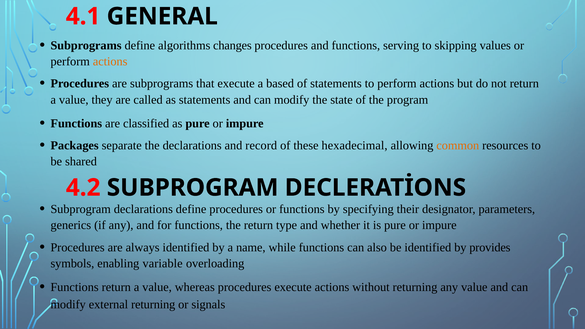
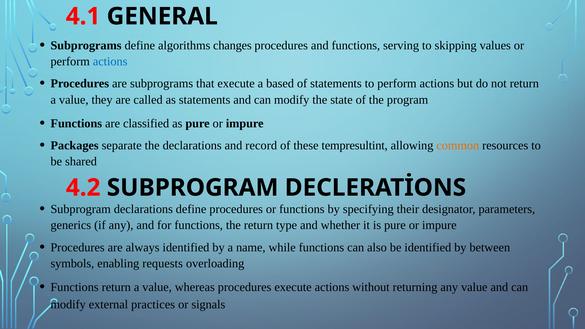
actions at (110, 61) colour: orange -> blue
hexadecimal: hexadecimal -> tempresultint
provides: provides -> between
variable: variable -> requests
external returning: returning -> practices
